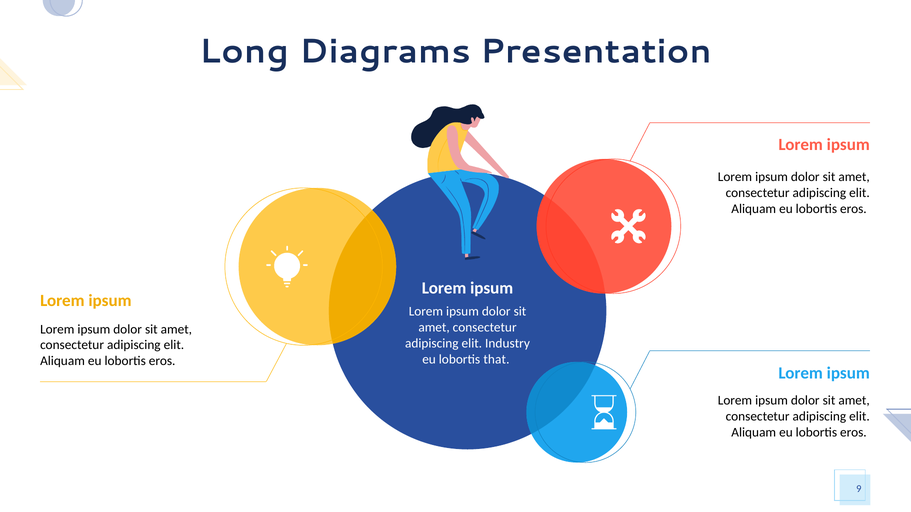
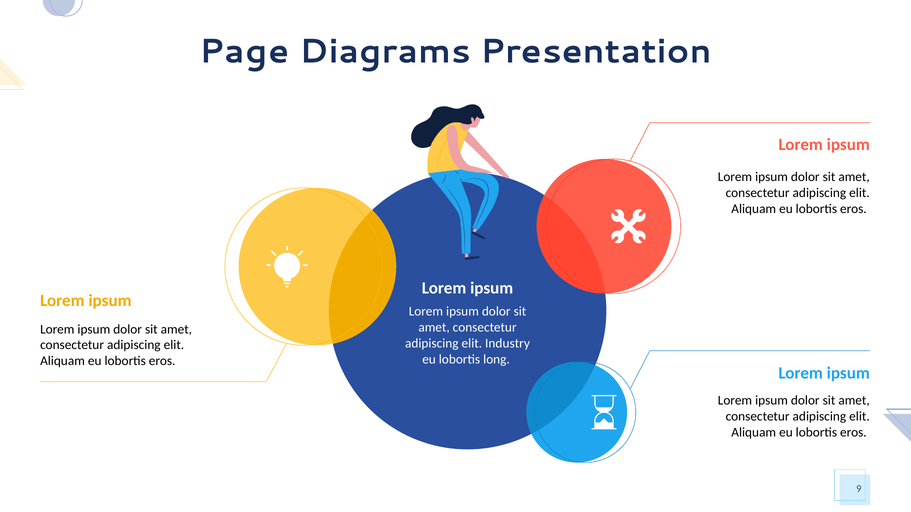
Long: Long -> Page
that: that -> long
